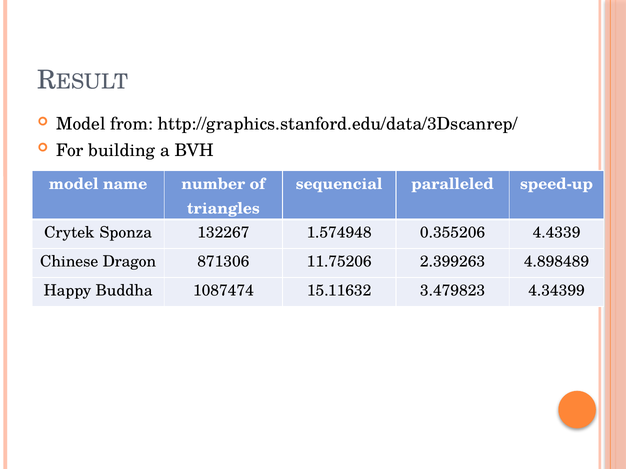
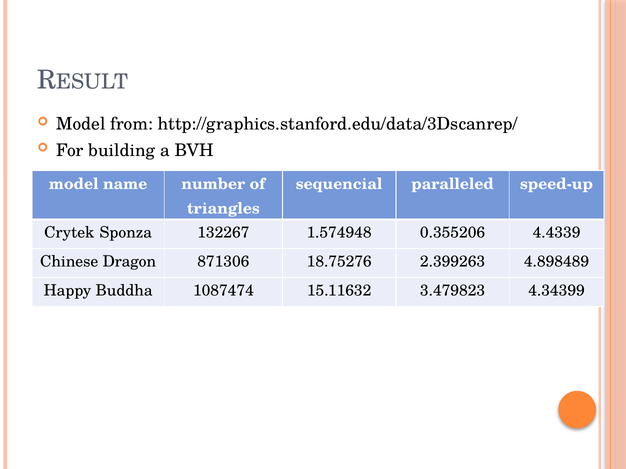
11.75206: 11.75206 -> 18.75276
